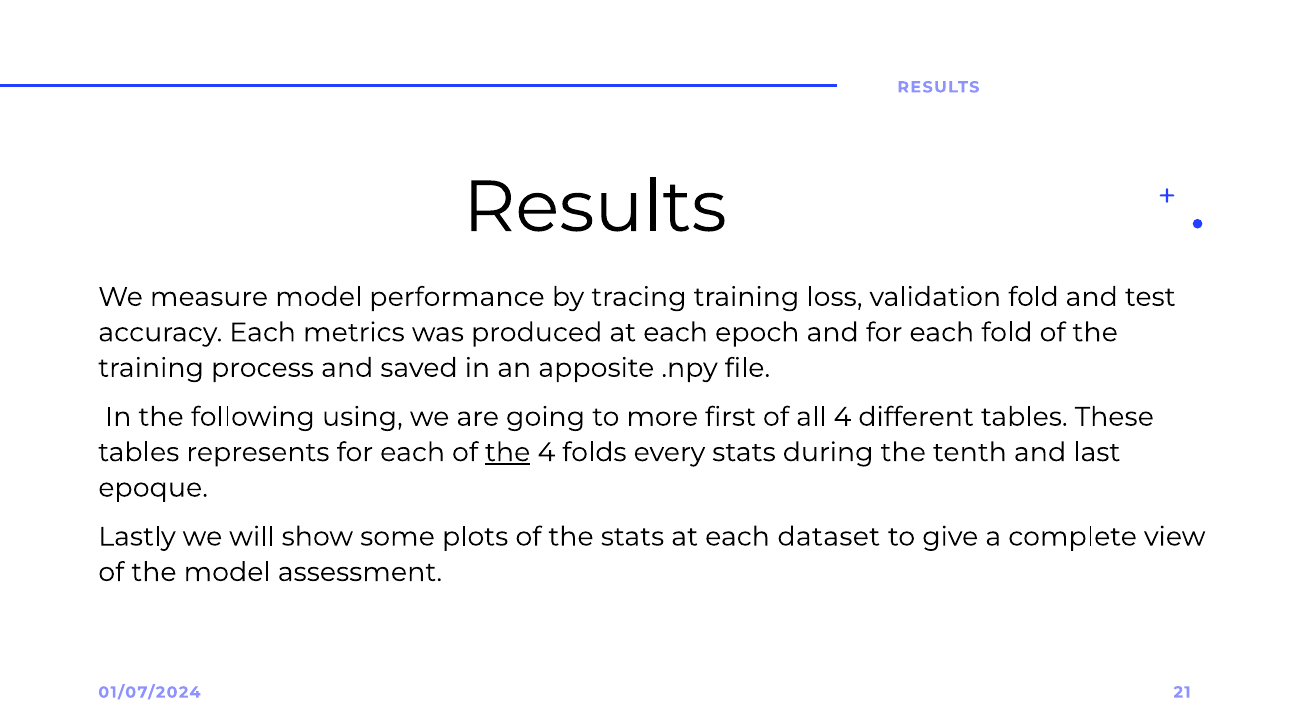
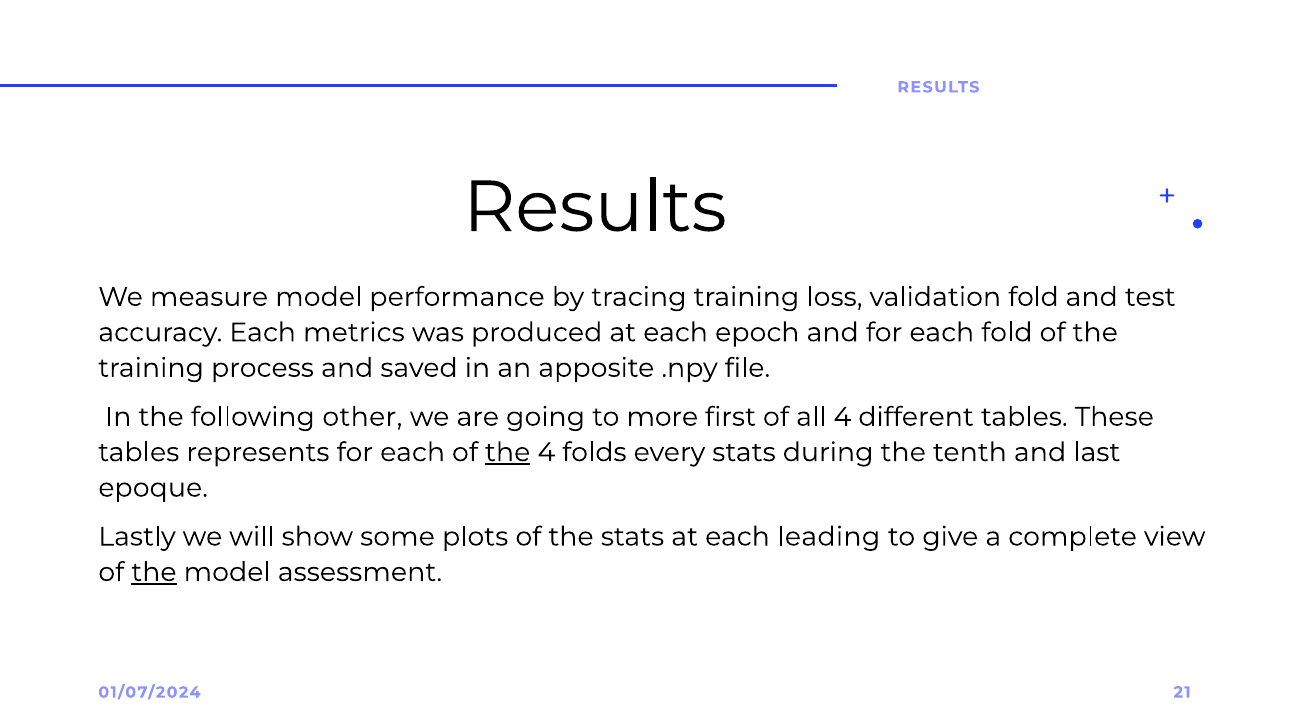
using: using -> other
dataset: dataset -> leading
the at (154, 572) underline: none -> present
